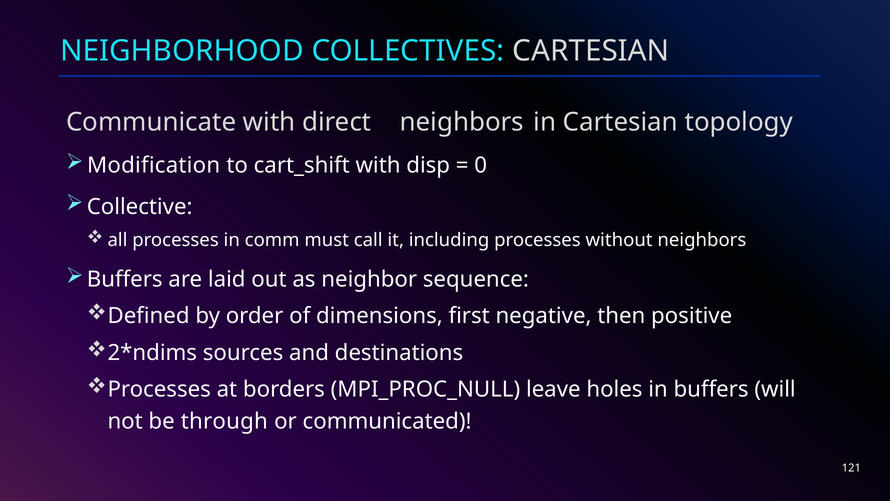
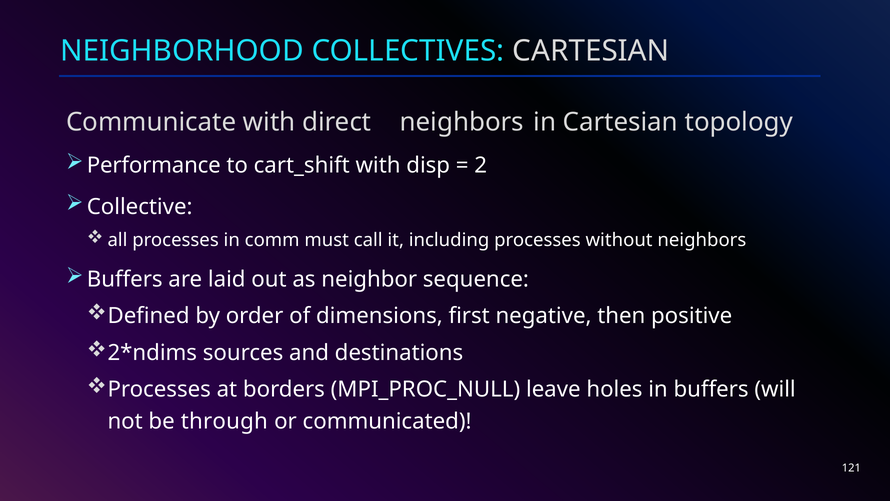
Modification: Modification -> Performance
0: 0 -> 2
